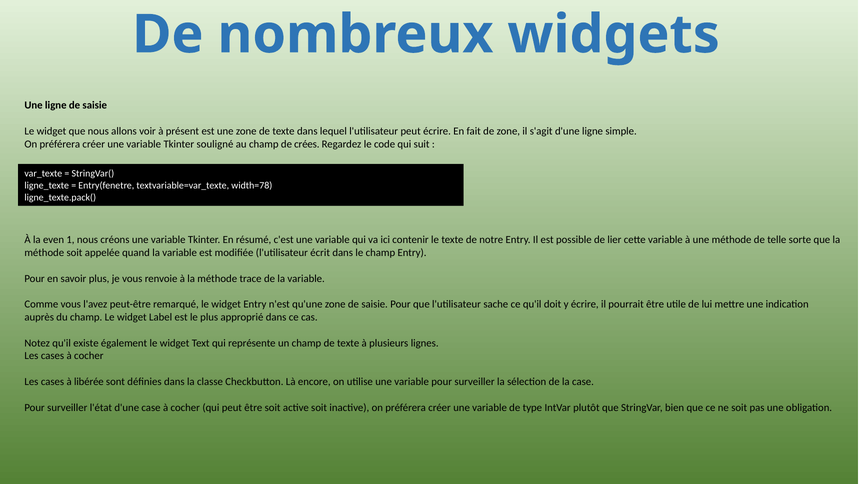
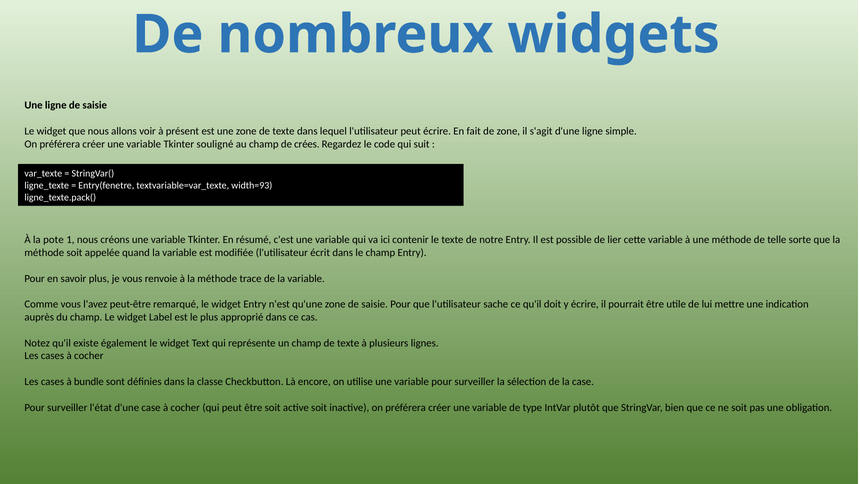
width=78: width=78 -> width=93
even: even -> pote
libérée: libérée -> bundle
